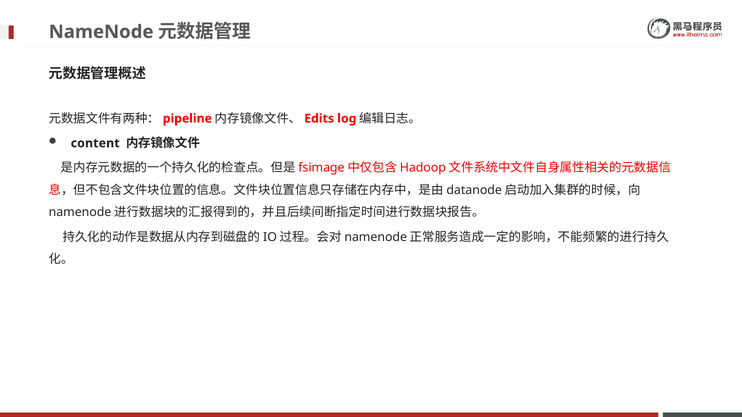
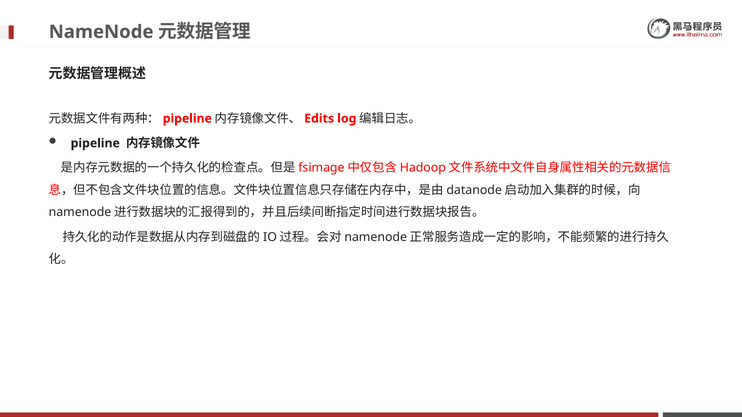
content at (95, 143): content -> pipeline
